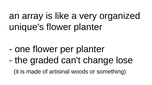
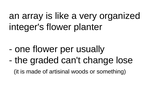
unique's: unique's -> integer's
per planter: planter -> usually
